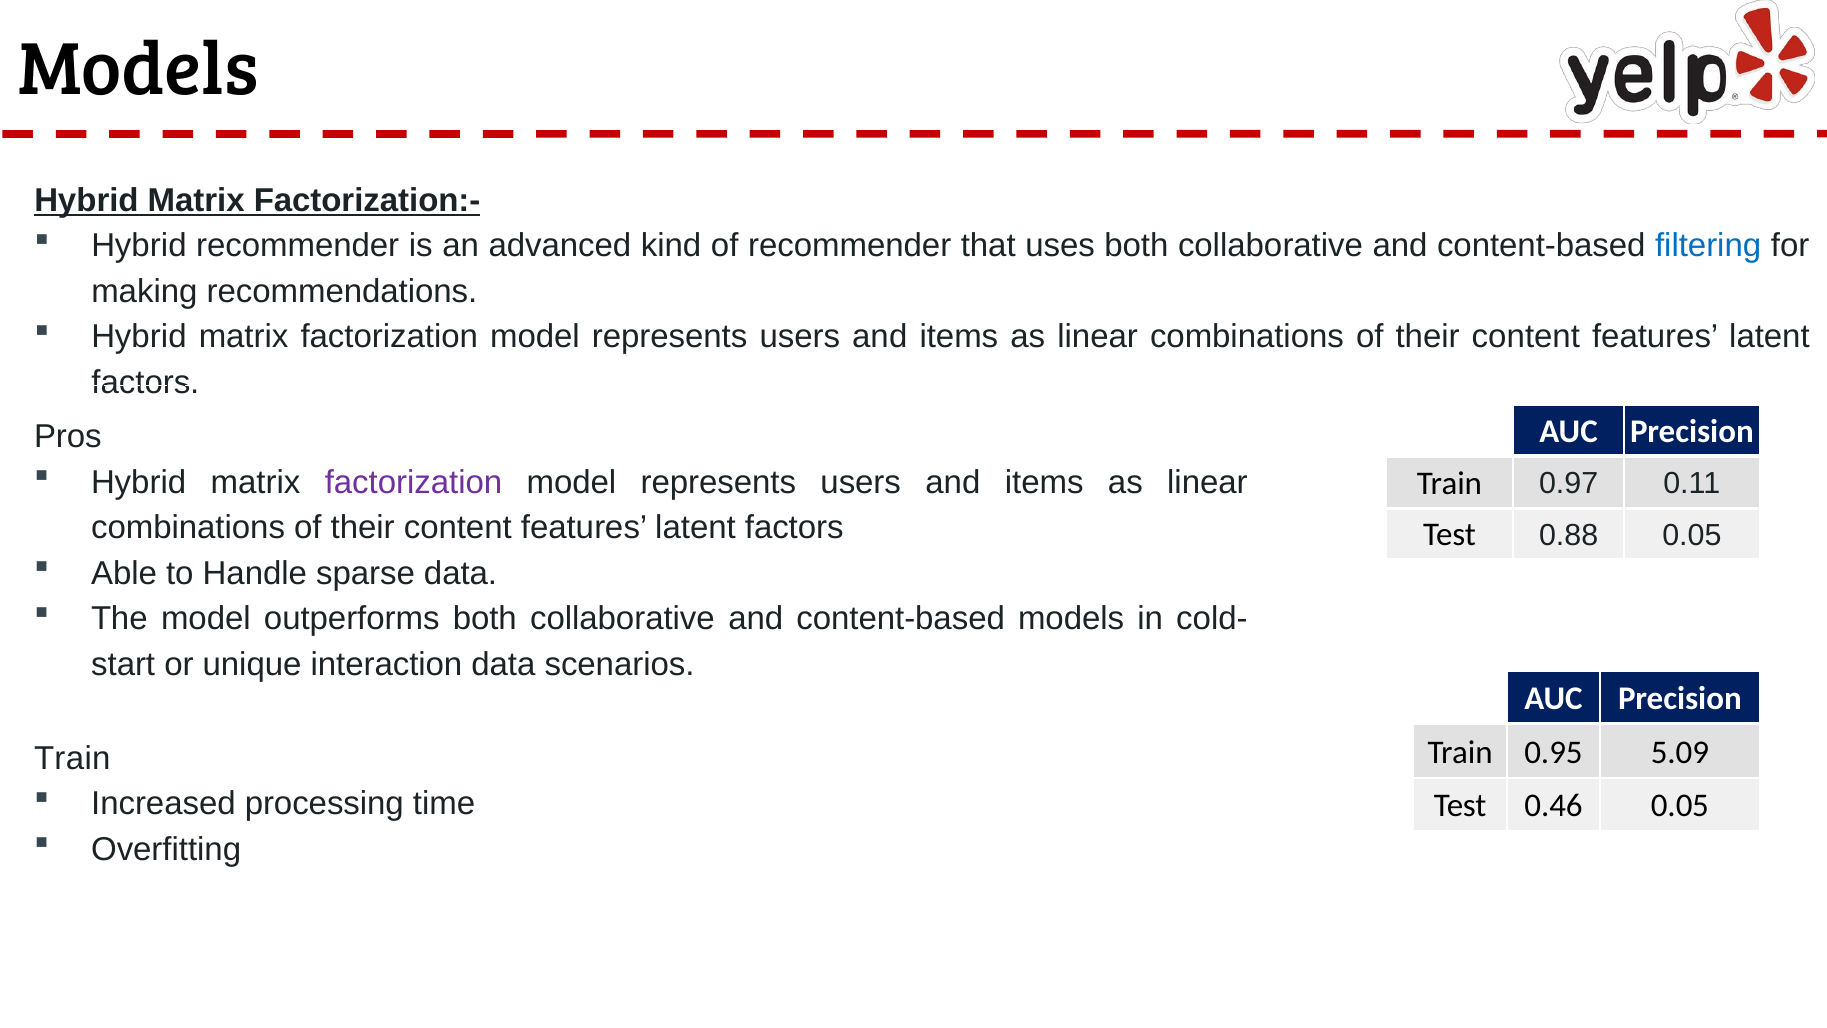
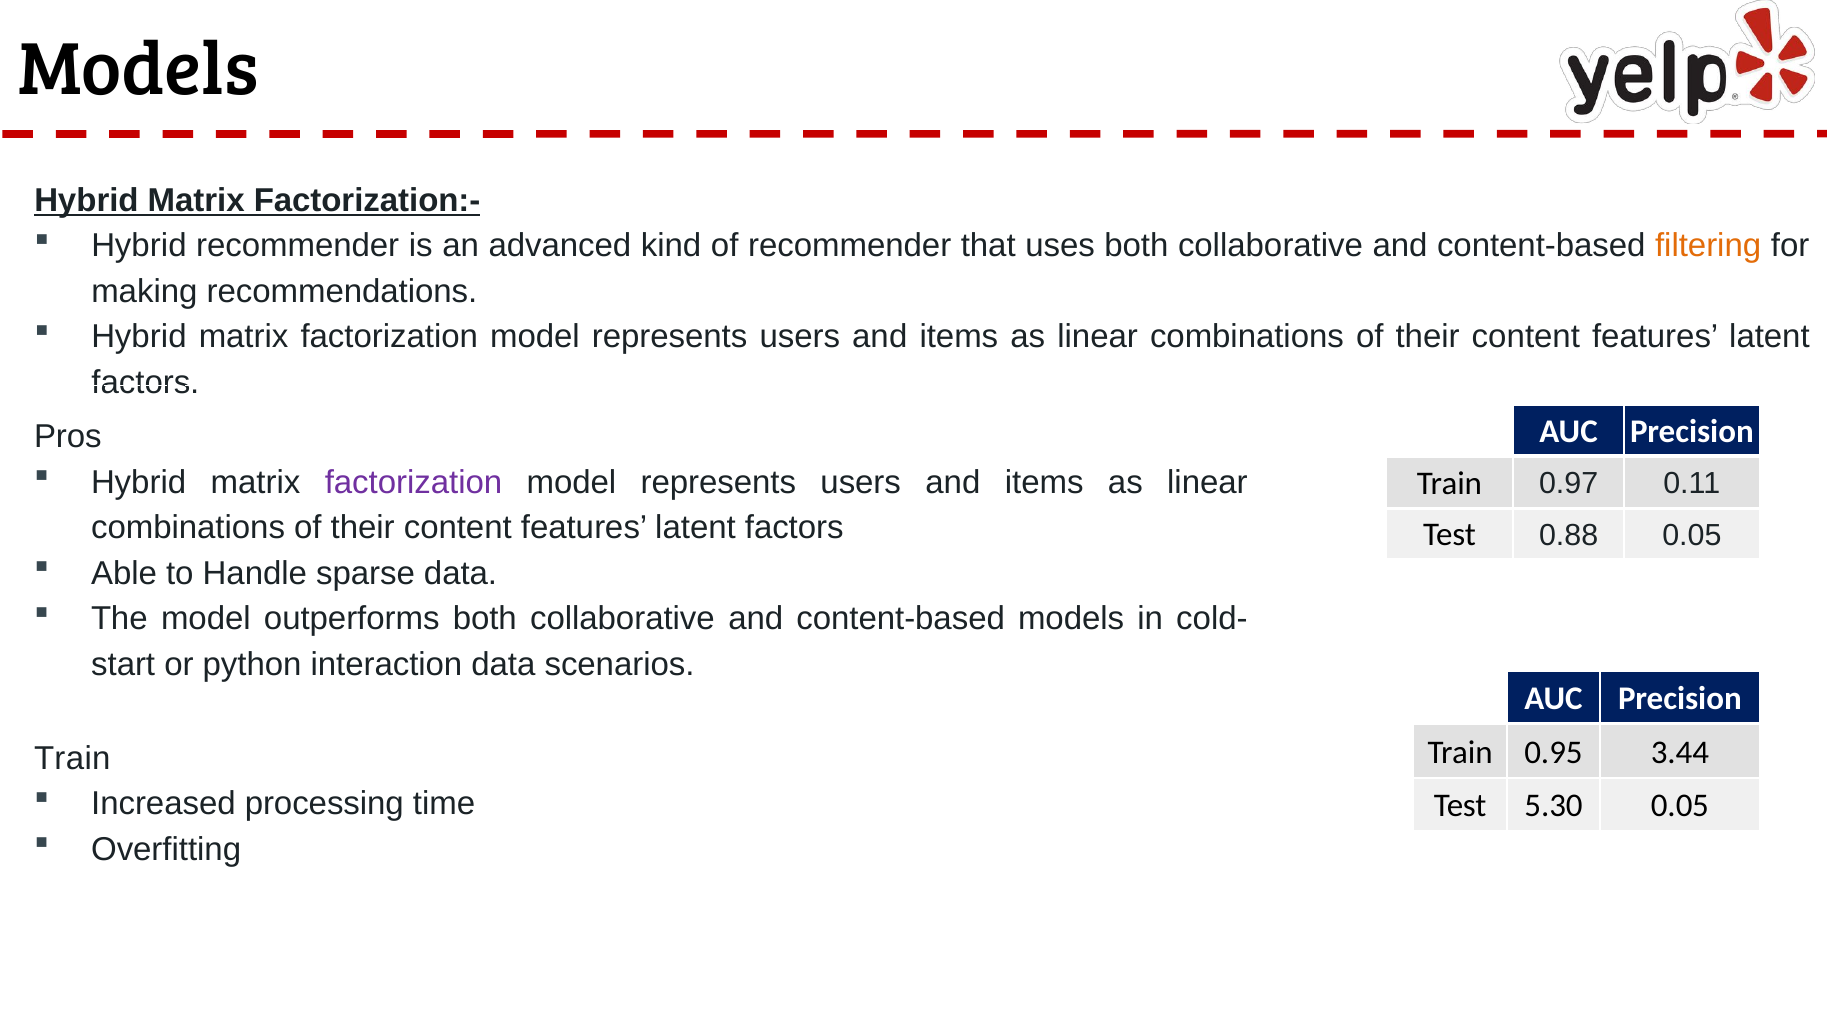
filtering colour: blue -> orange
unique: unique -> python
5.09: 5.09 -> 3.44
0.46: 0.46 -> 5.30
